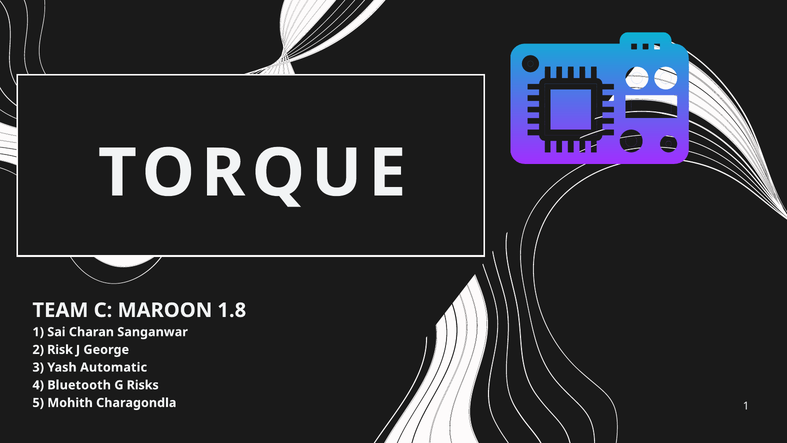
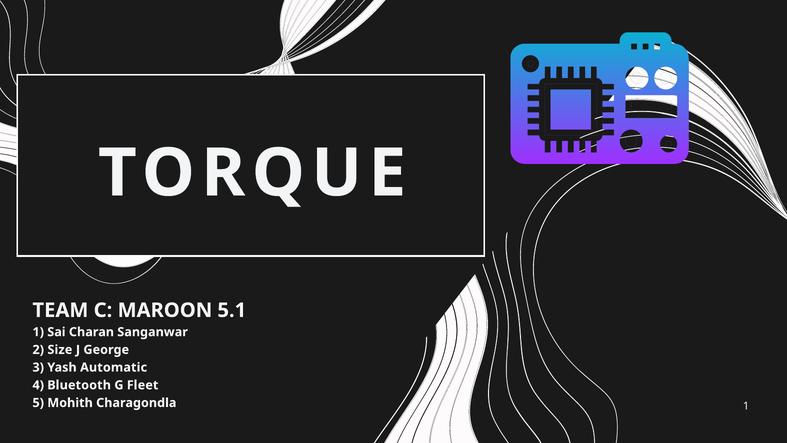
1.8: 1.8 -> 5.1
Risk: Risk -> Size
Risks: Risks -> Fleet
